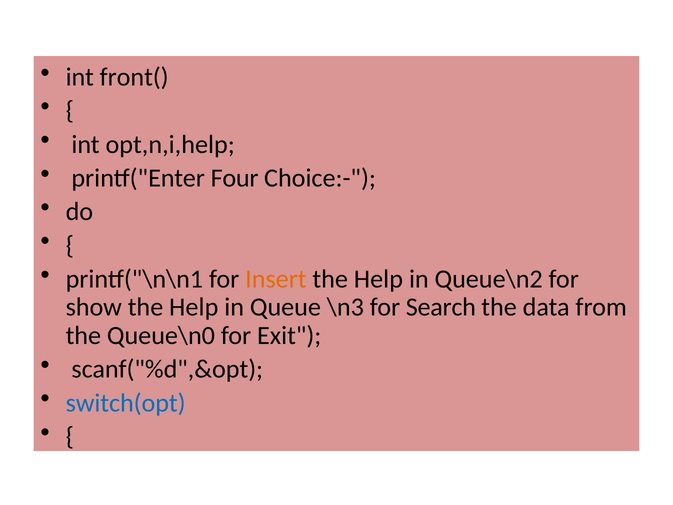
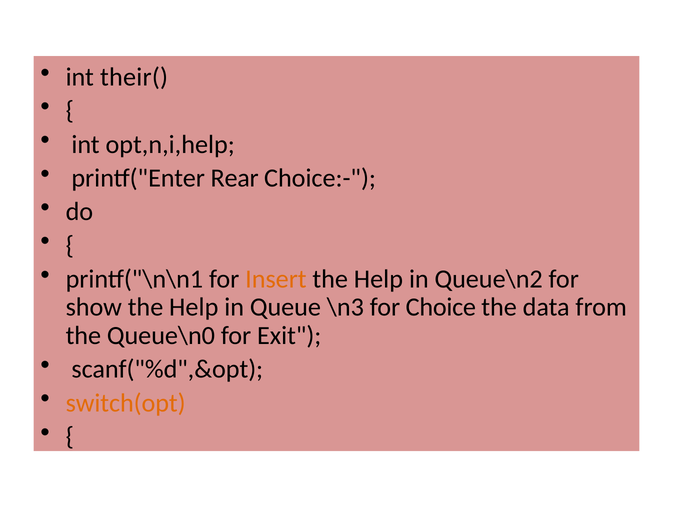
front(: front( -> their(
Four: Four -> Rear
Search: Search -> Choice
switch(opt colour: blue -> orange
